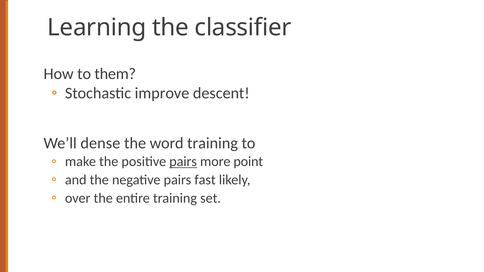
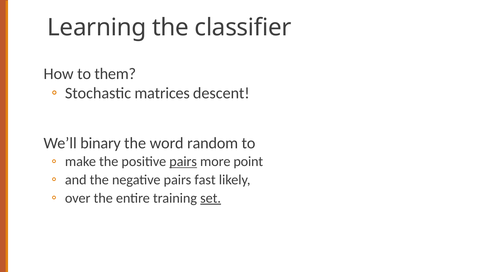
improve: improve -> matrices
dense: dense -> binary
word training: training -> random
set underline: none -> present
